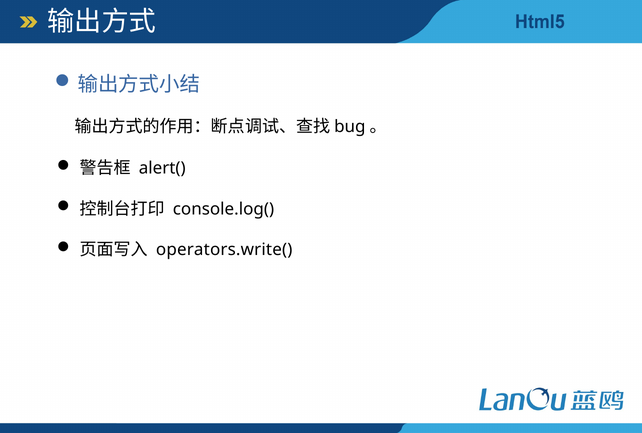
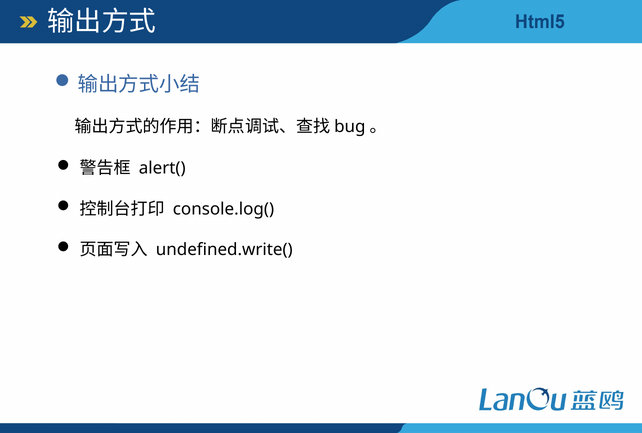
operators.write(: operators.write( -> undefined.write(
